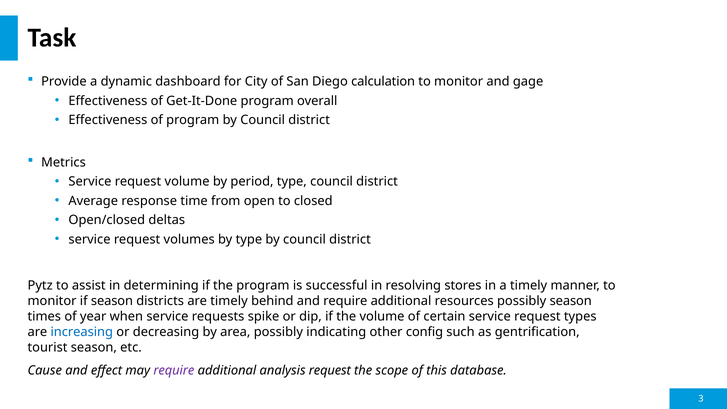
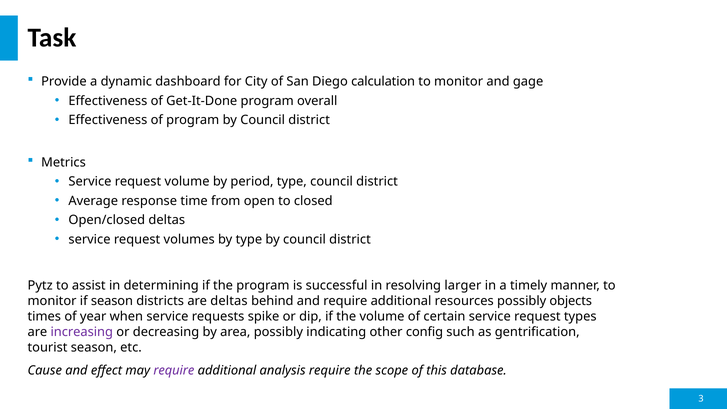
stores: stores -> larger
are timely: timely -> deltas
possibly season: season -> objects
increasing colour: blue -> purple
analysis request: request -> require
